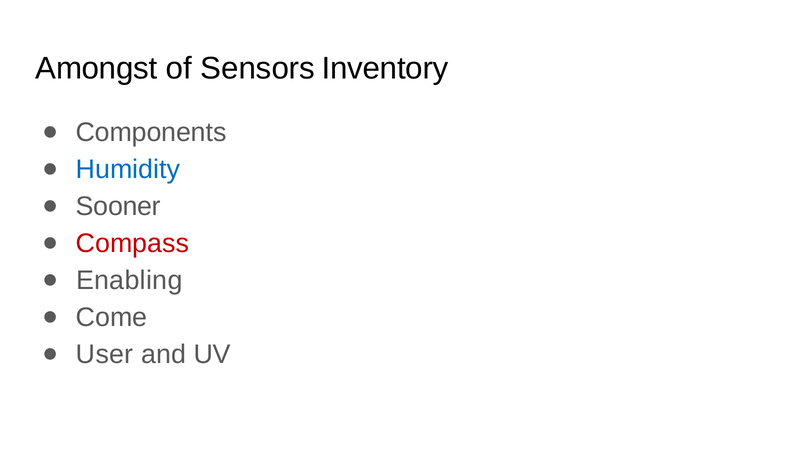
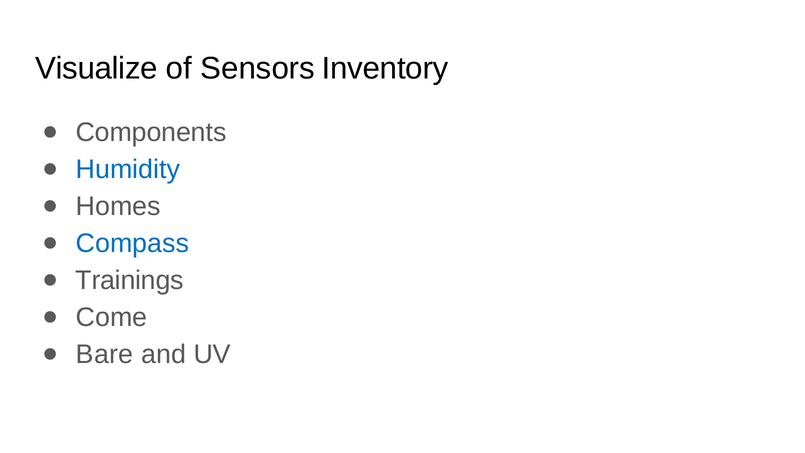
Amongst: Amongst -> Visualize
Sooner: Sooner -> Homes
Compass colour: red -> blue
Enabling: Enabling -> Trainings
User: User -> Bare
